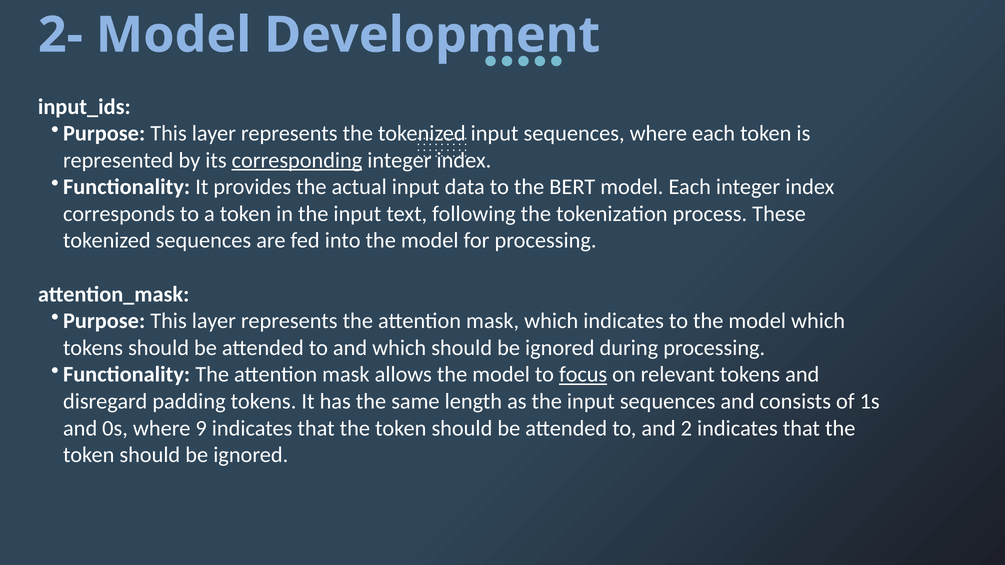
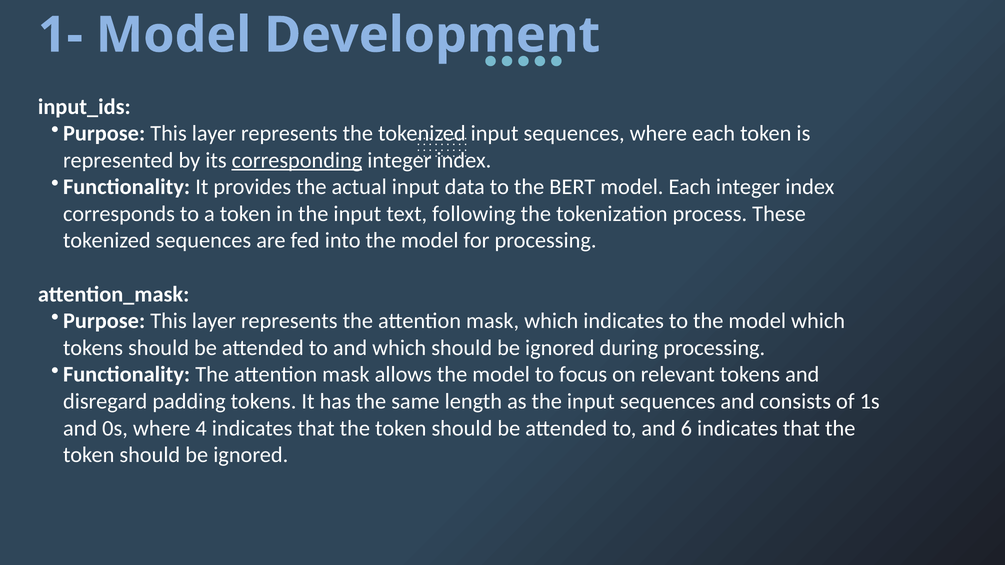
2-: 2- -> 1-
focus underline: present -> none
9: 9 -> 4
2: 2 -> 6
